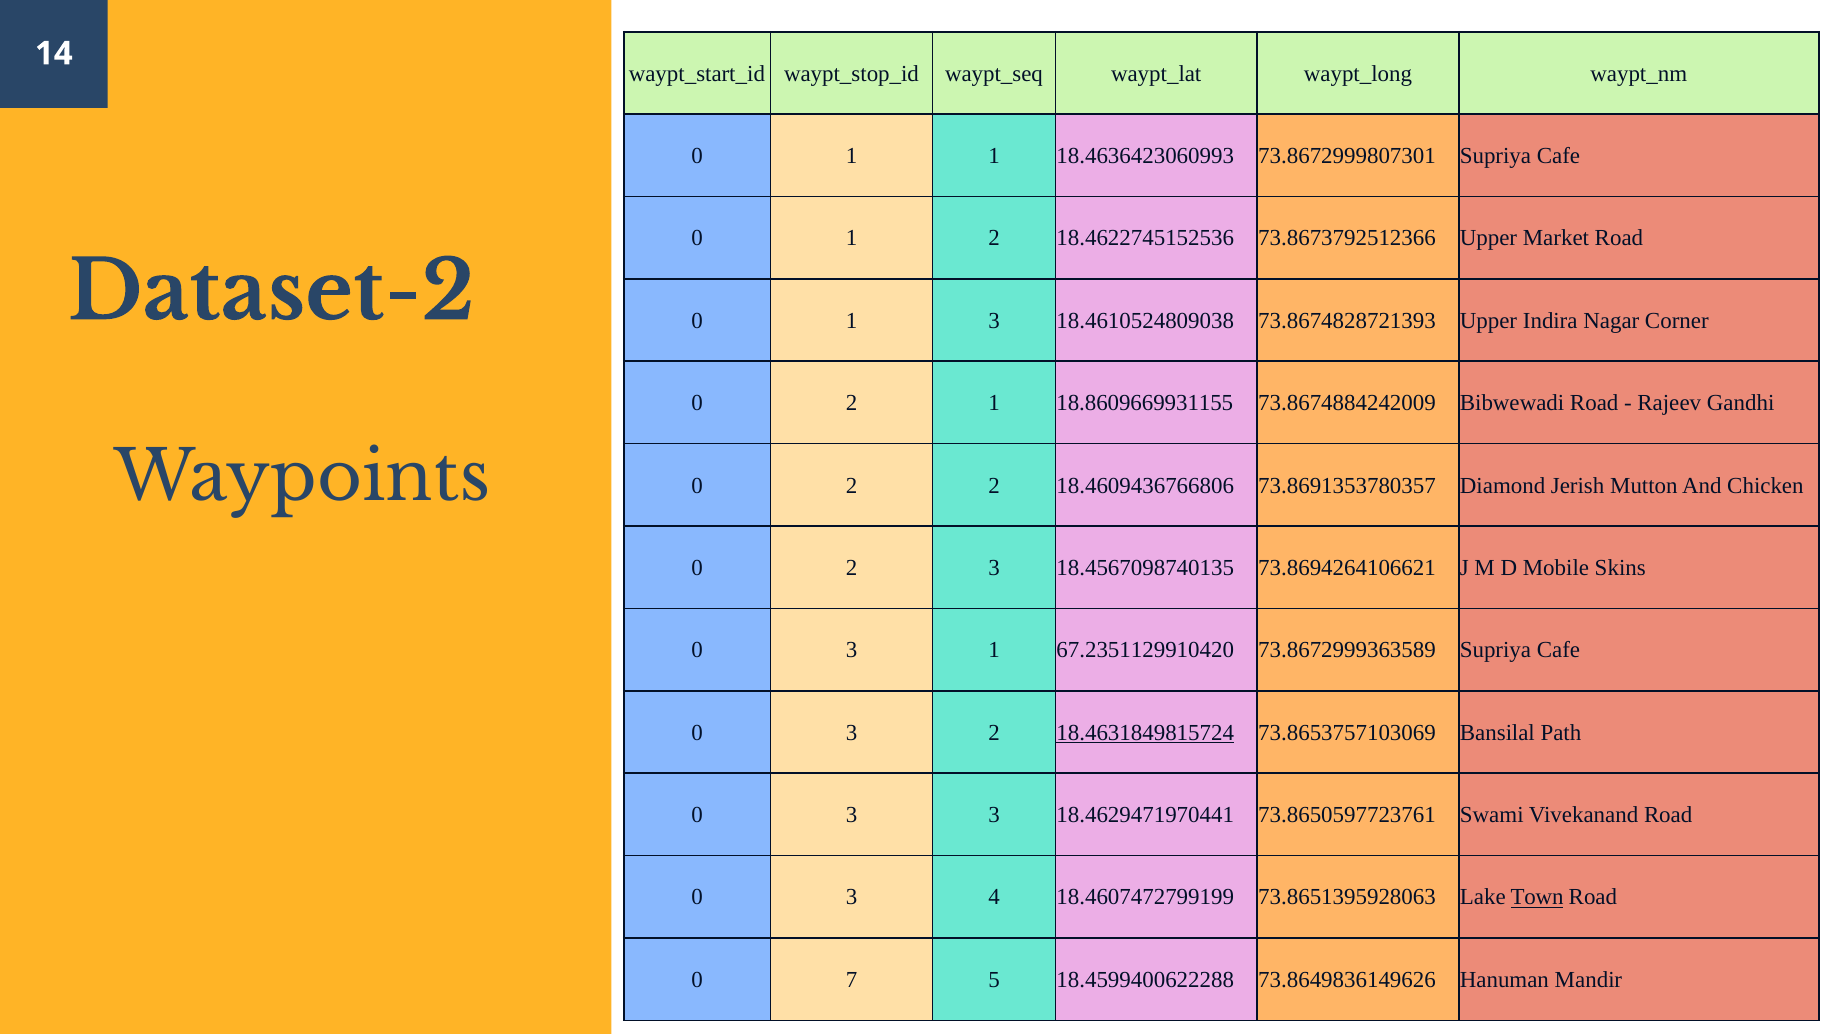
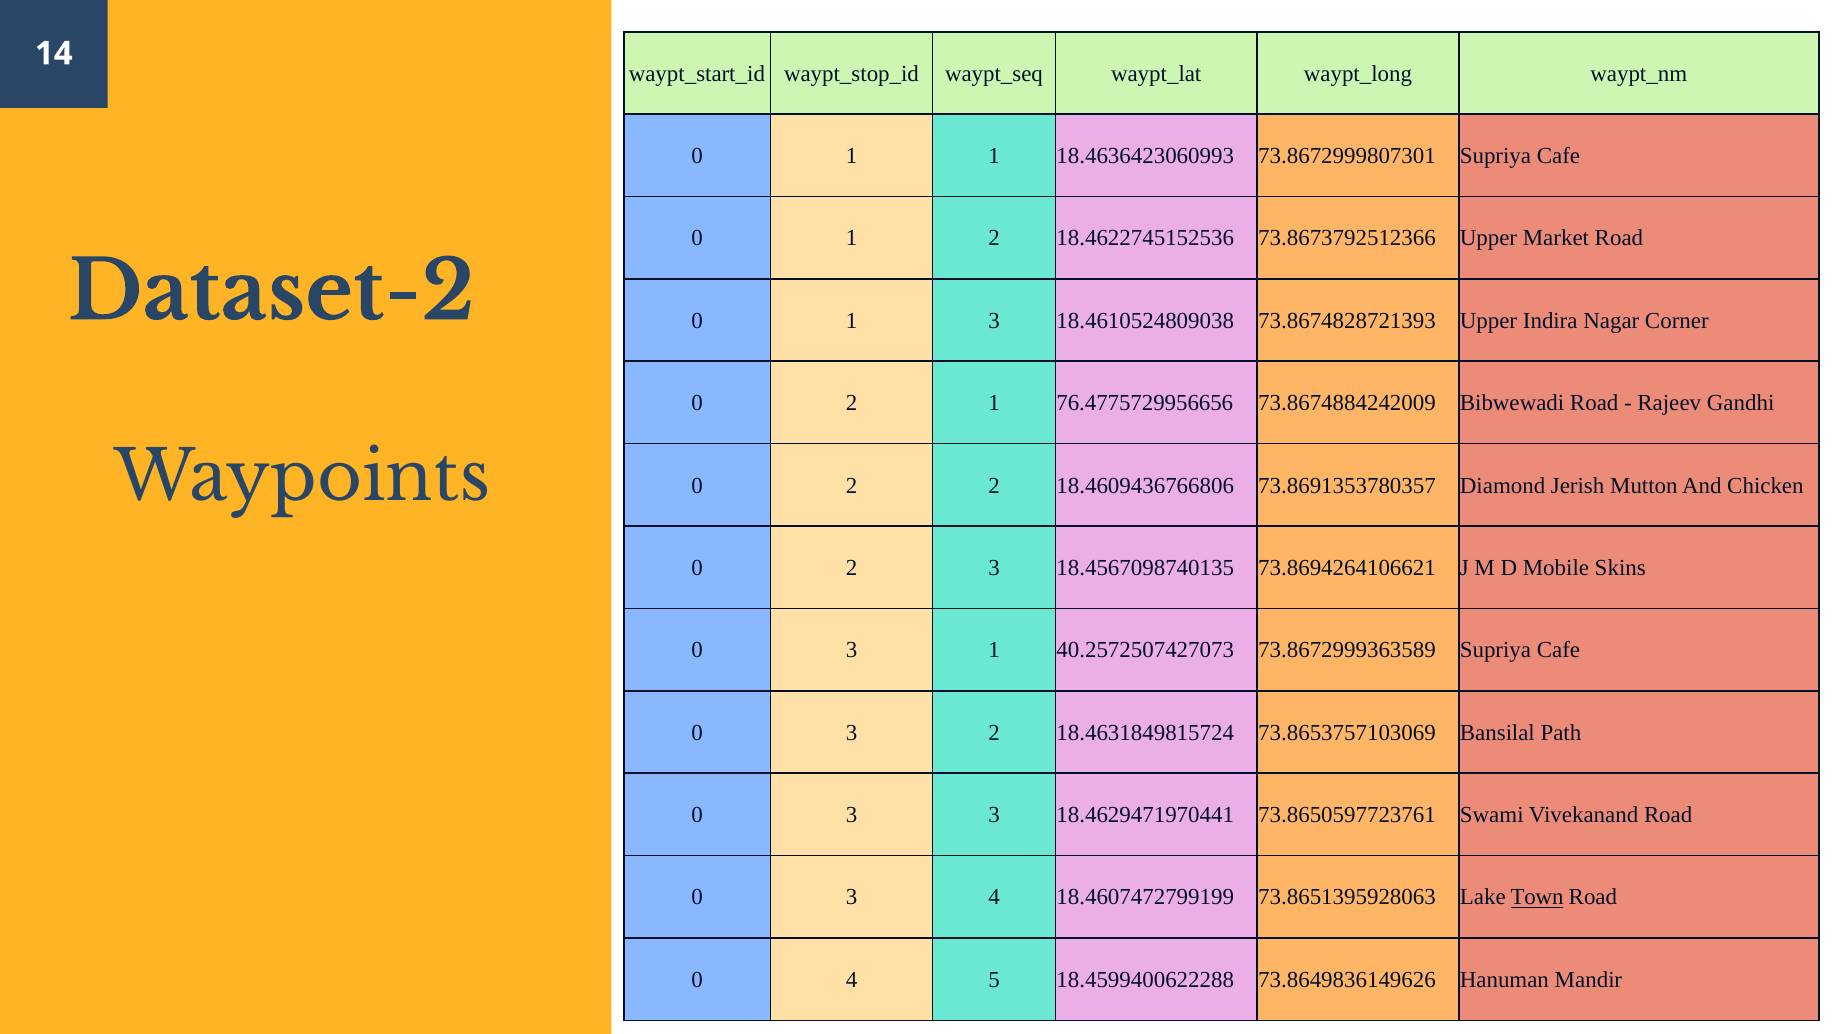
18.8609669931155: 18.8609669931155 -> 76.4775729956656
67.2351129910420: 67.2351129910420 -> 40.2572507427073
18.4631849815724 underline: present -> none
0 7: 7 -> 4
